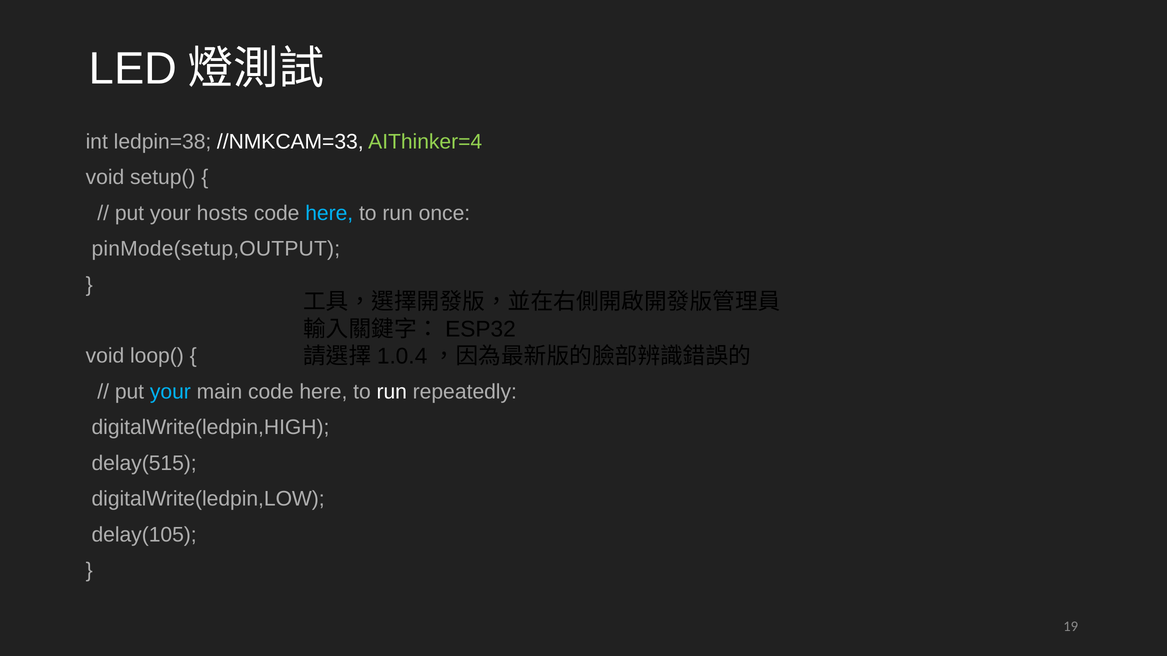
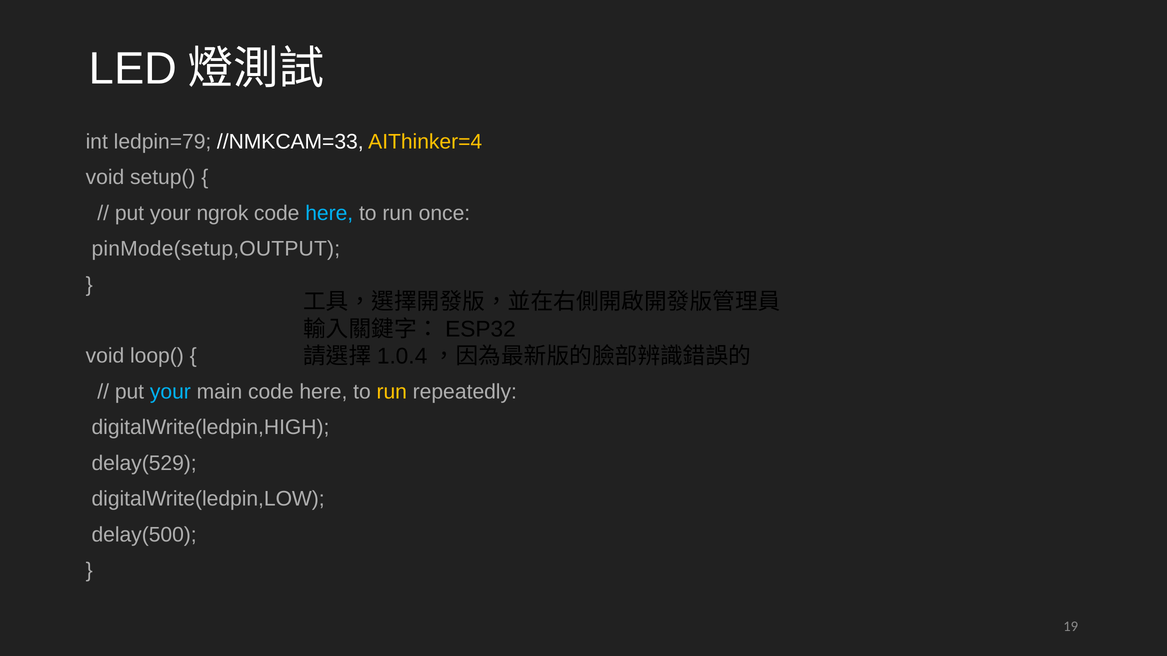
ledpin=38: ledpin=38 -> ledpin=79
AIThinker=4 colour: light green -> yellow
hosts: hosts -> ngrok
run at (392, 392) colour: white -> yellow
delay(515: delay(515 -> delay(529
delay(105: delay(105 -> delay(500
